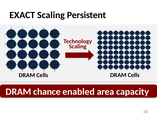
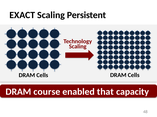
chance: chance -> course
area: area -> that
